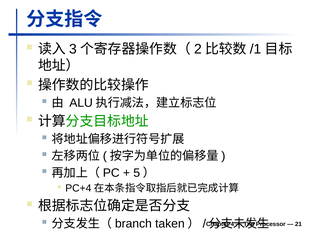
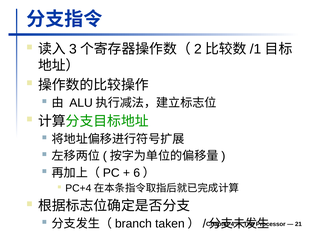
5: 5 -> 6
